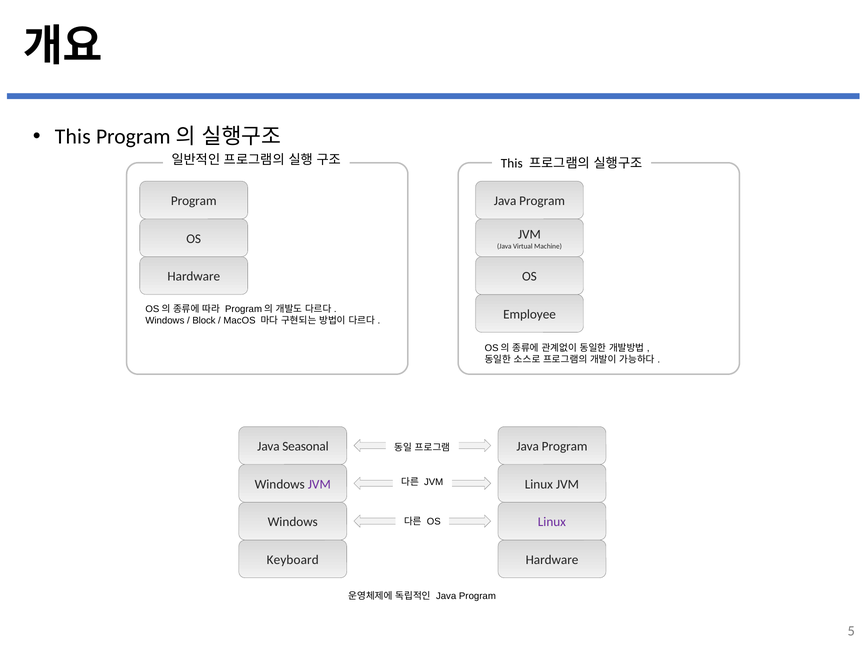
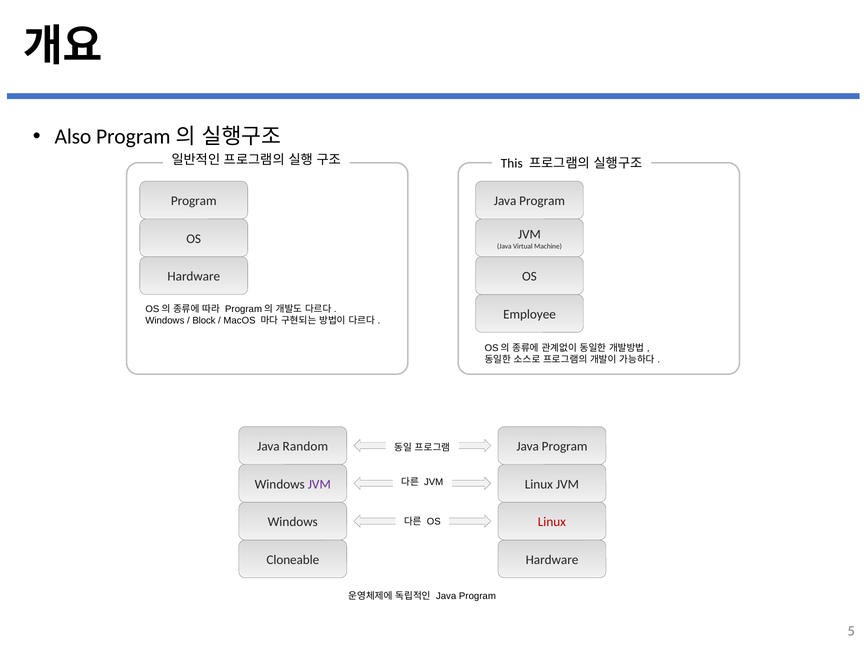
This at (73, 137): This -> Also
Seasonal: Seasonal -> Random
Linux at (552, 522) colour: purple -> red
Keyboard: Keyboard -> Cloneable
